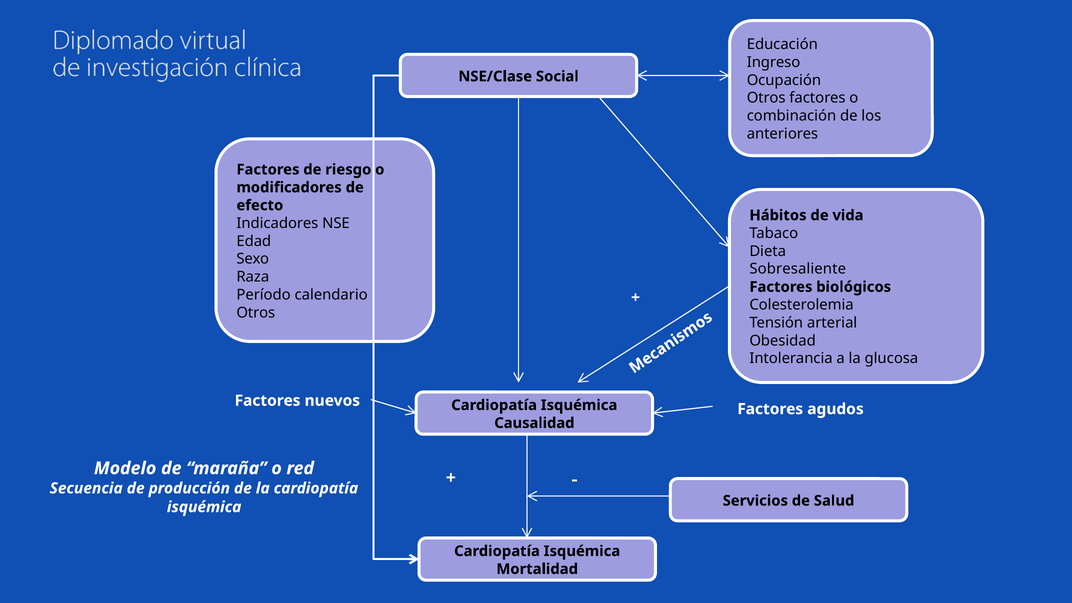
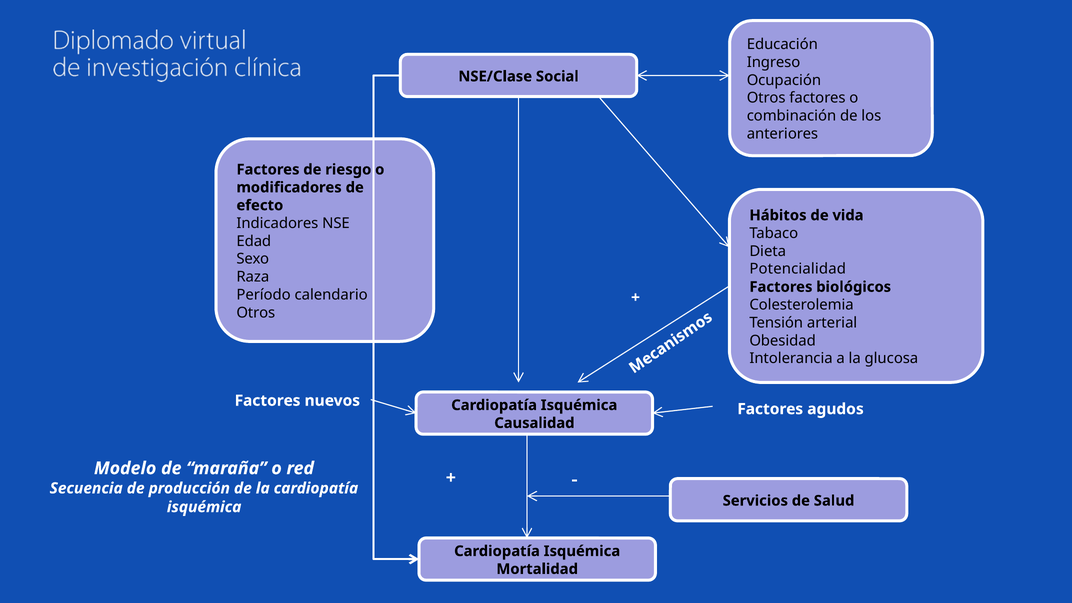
Sobresaliente: Sobresaliente -> Potencialidad
